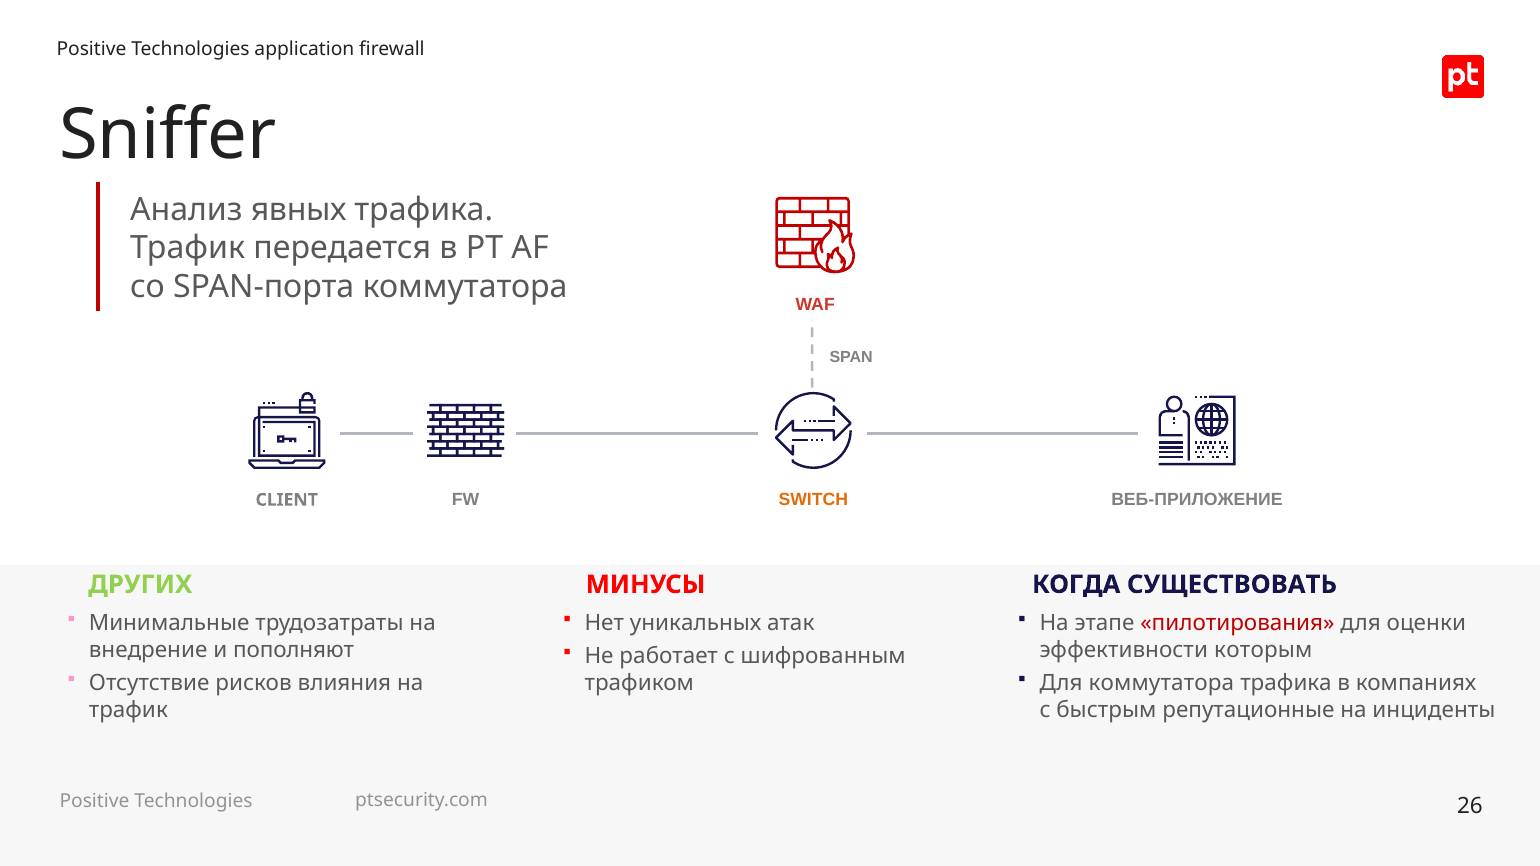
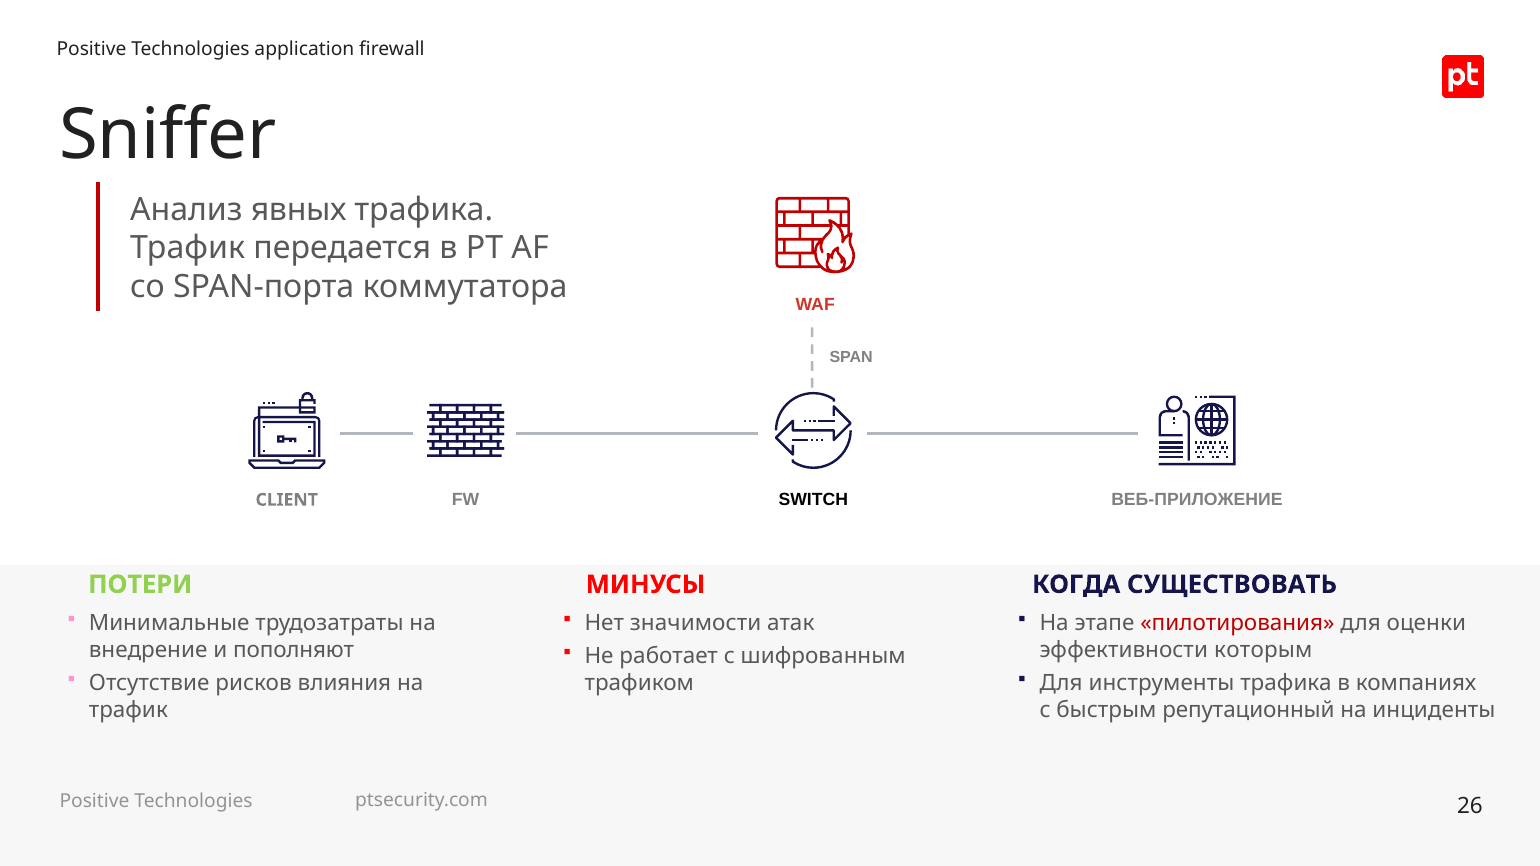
SWITCH colour: orange -> black
ДРУГИХ: ДРУГИХ -> ПОТЕРИ
уникальных: уникальных -> значимости
Для коммутатора: коммутатора -> инструменты
репутационные: репутационные -> репутационный
